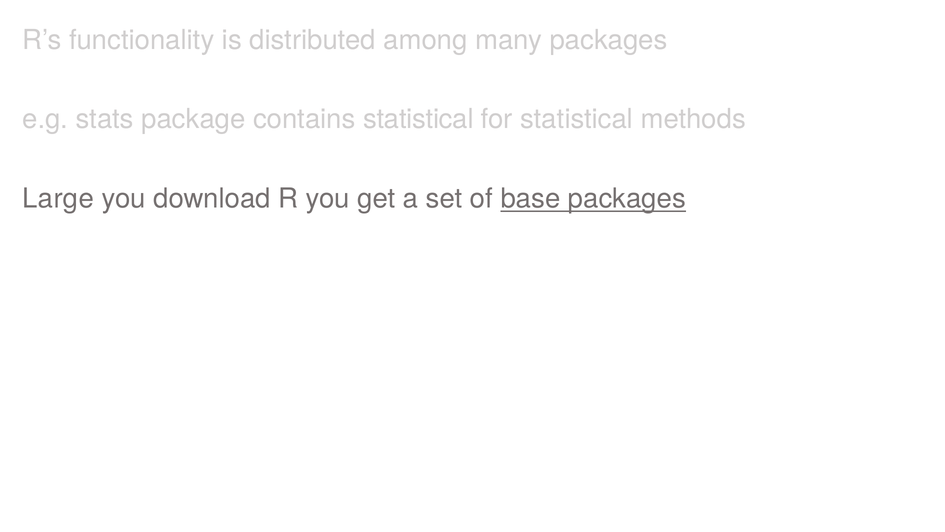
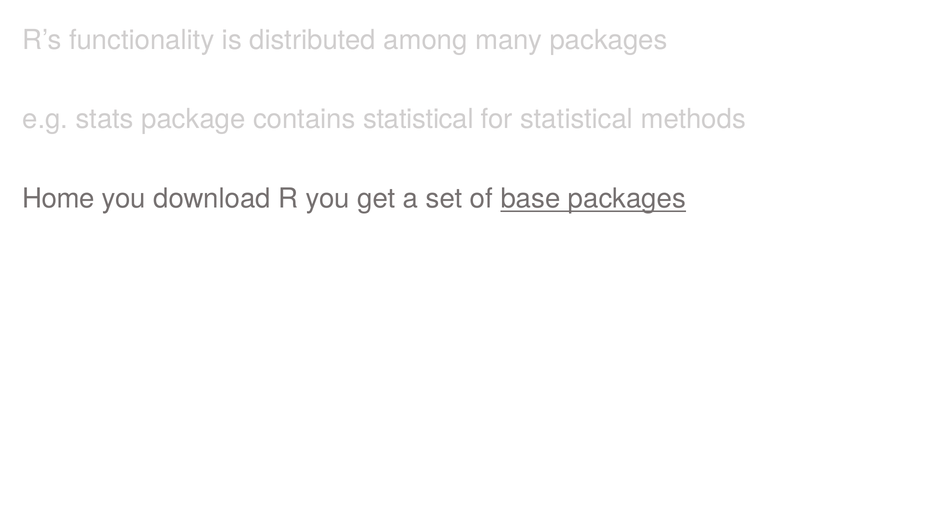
Large: Large -> Home
